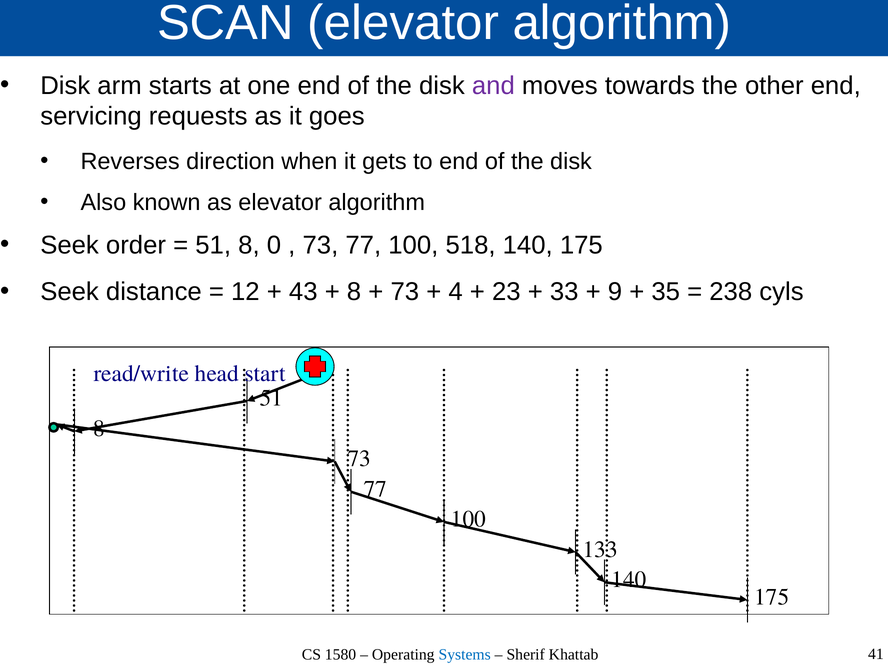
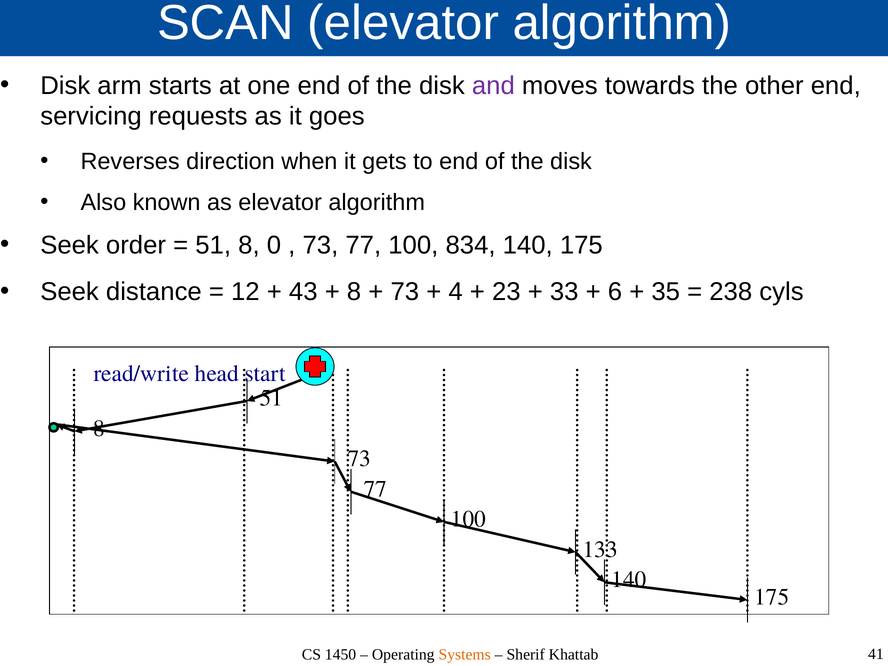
518: 518 -> 834
9: 9 -> 6
1580: 1580 -> 1450
Systems colour: blue -> orange
